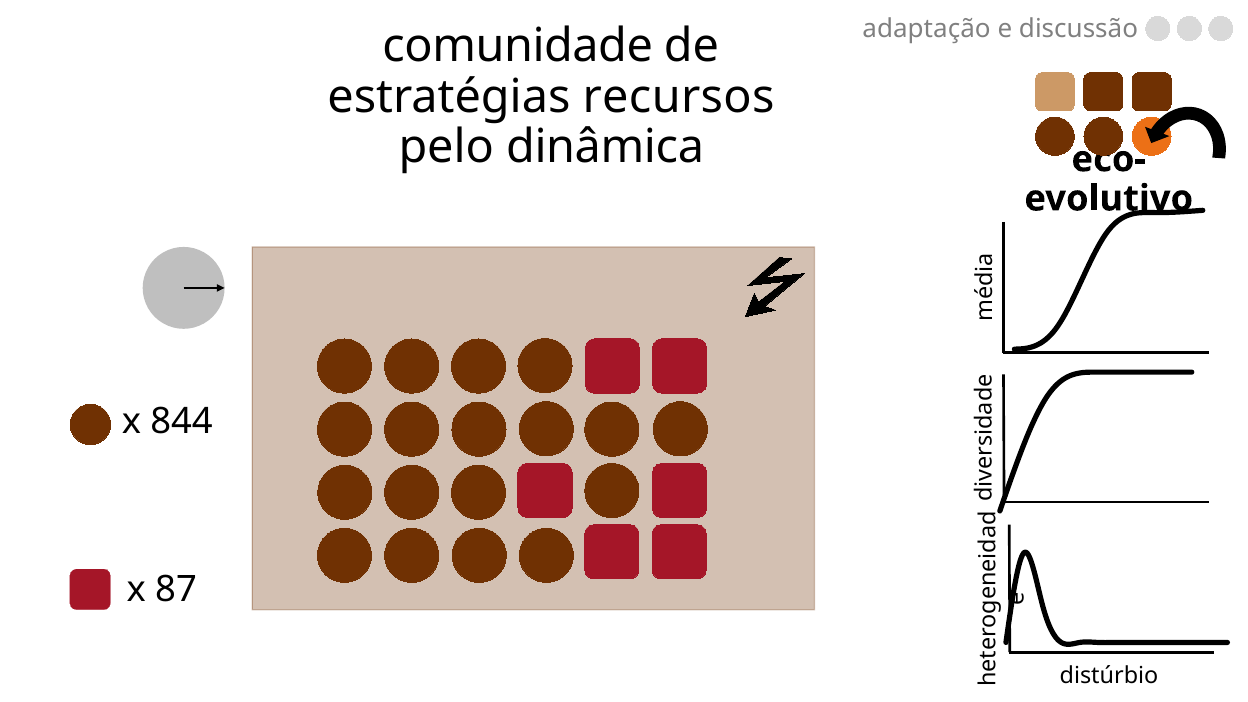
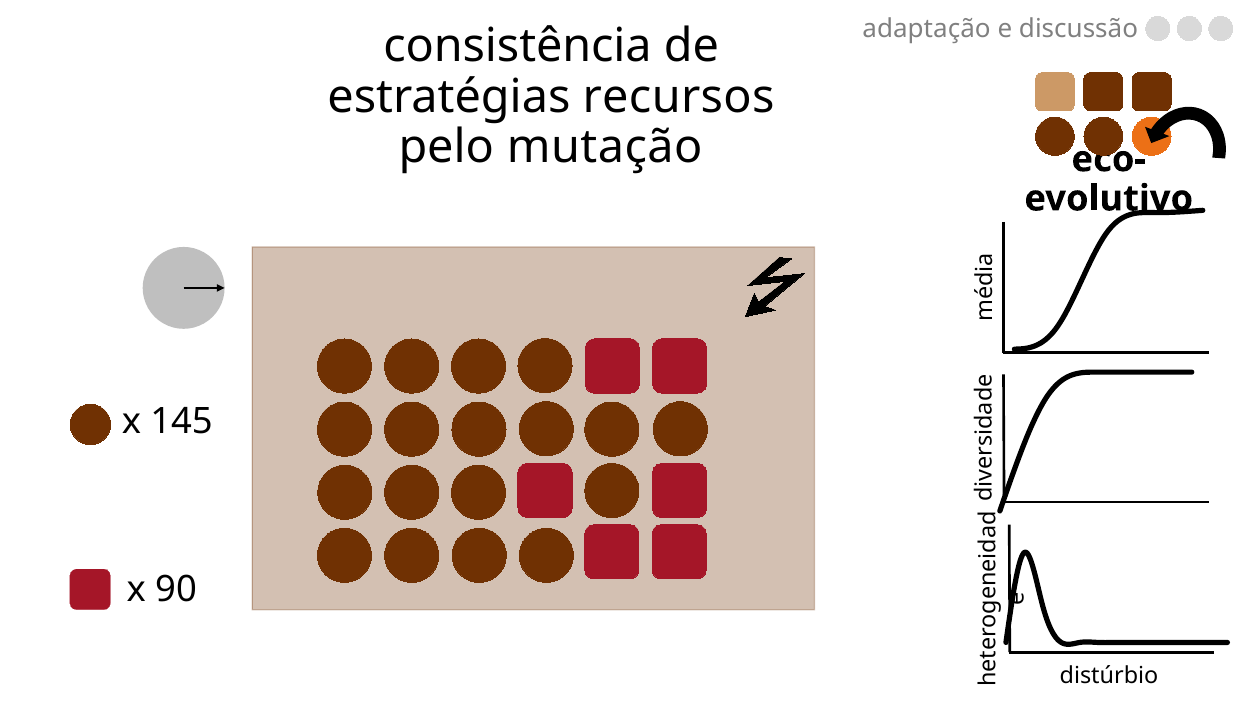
comunidade: comunidade -> consistência
dinâmica: dinâmica -> mutação
844: 844 -> 145
87: 87 -> 90
